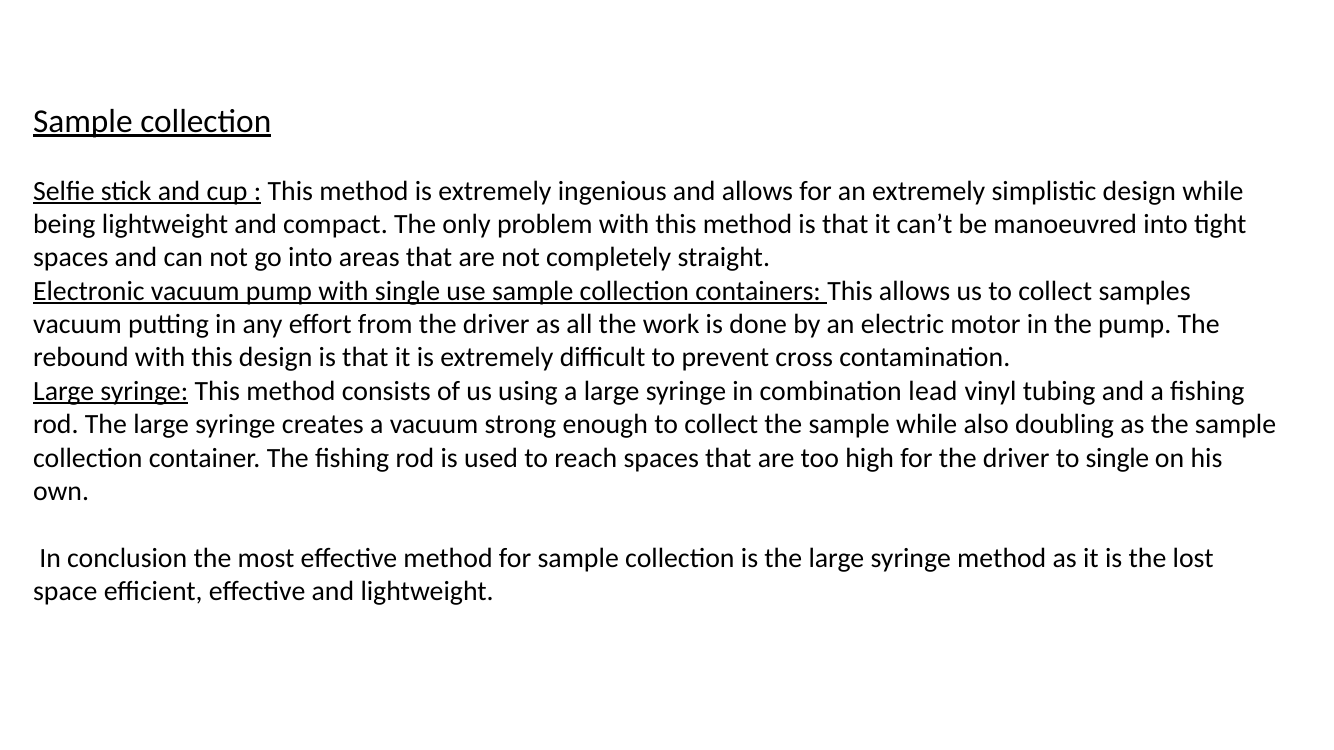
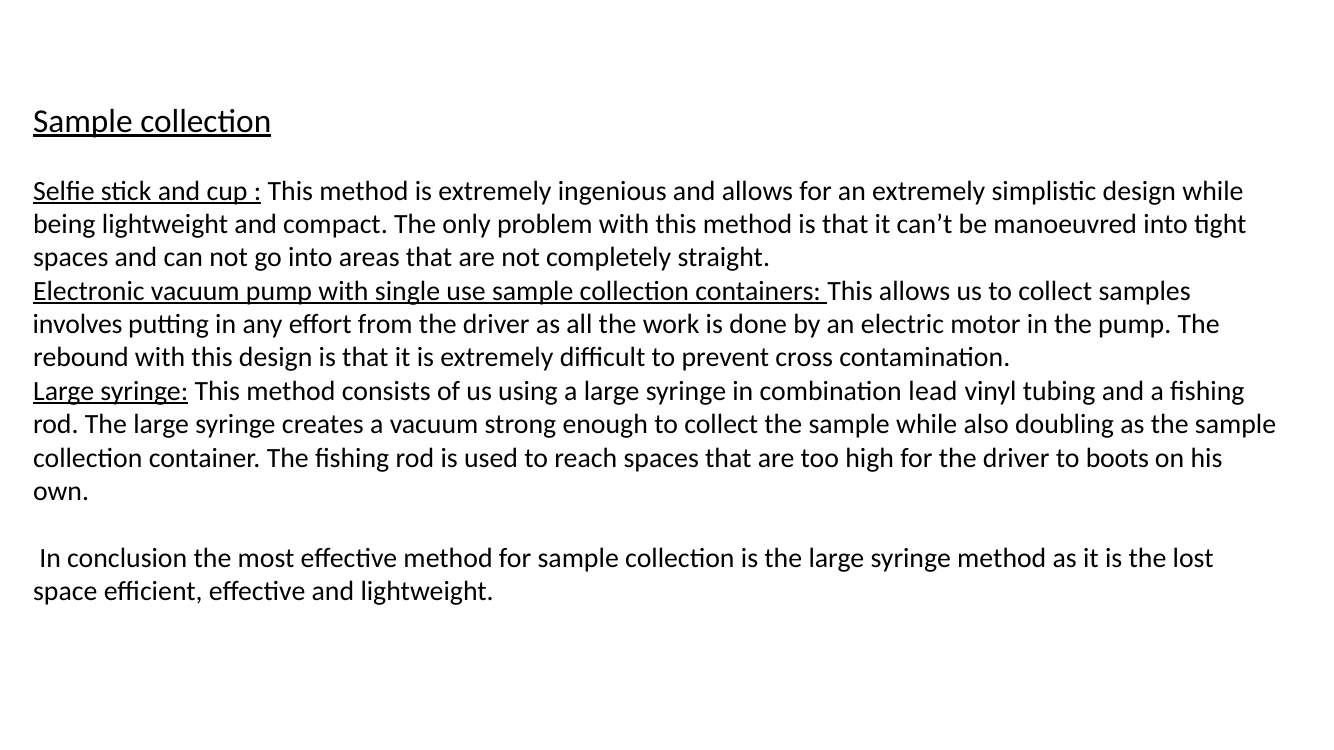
vacuum at (78, 325): vacuum -> involves
to single: single -> boots
